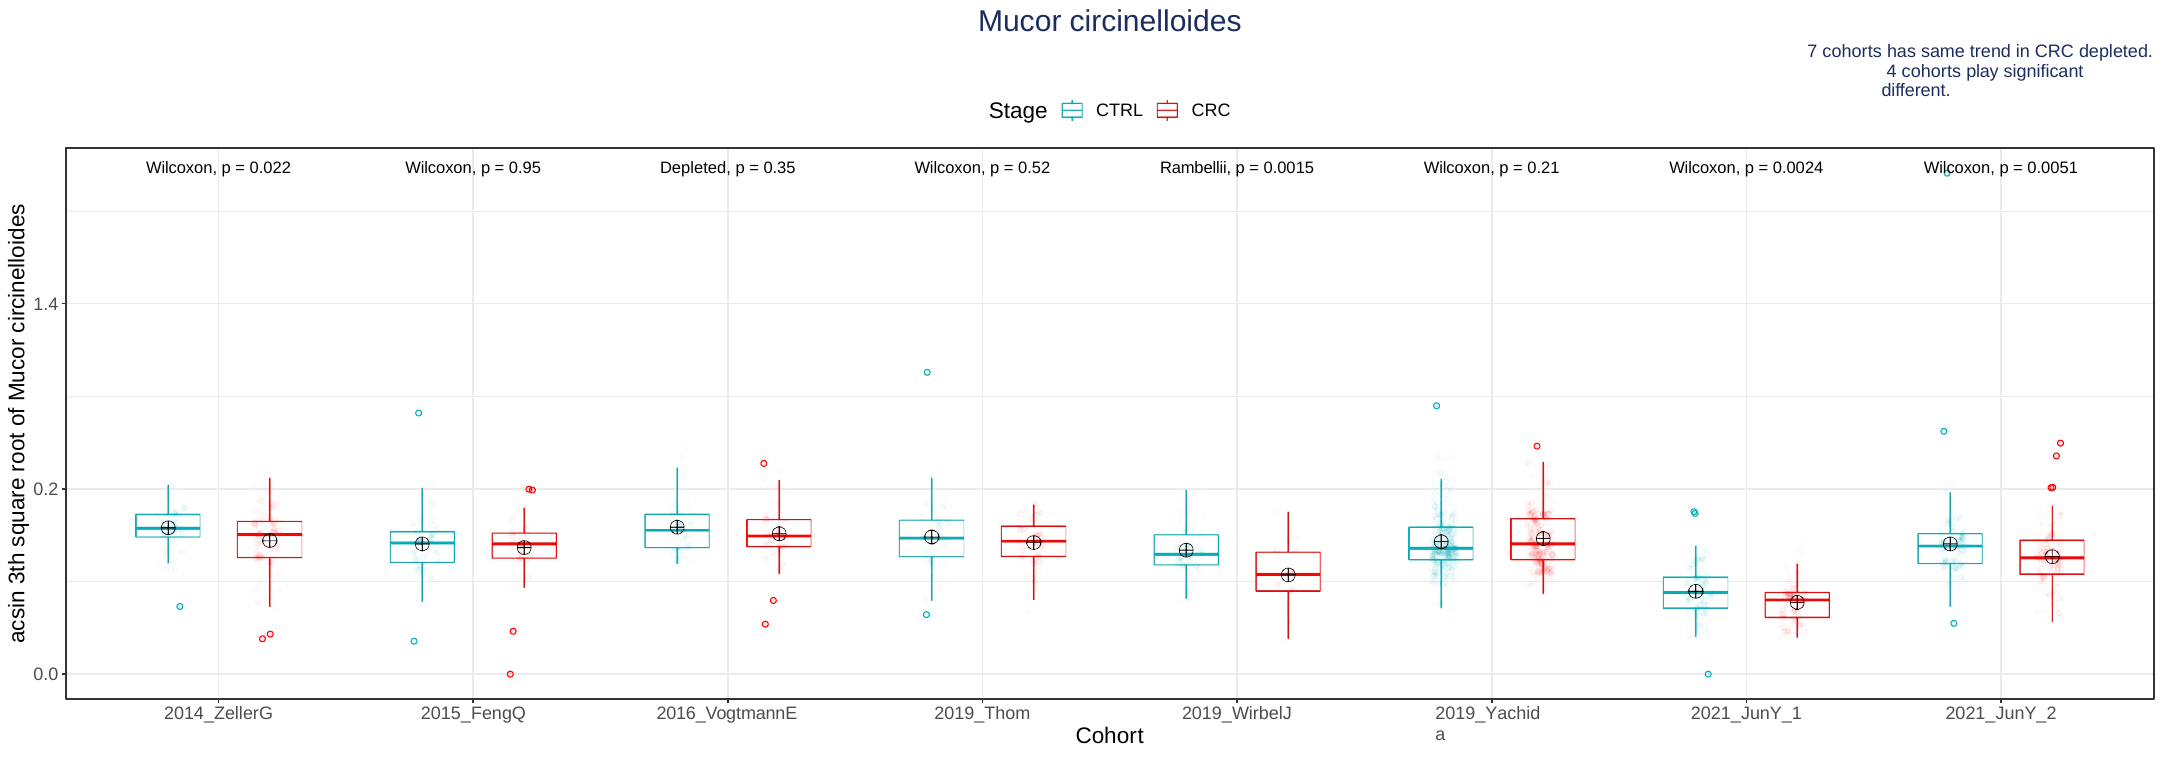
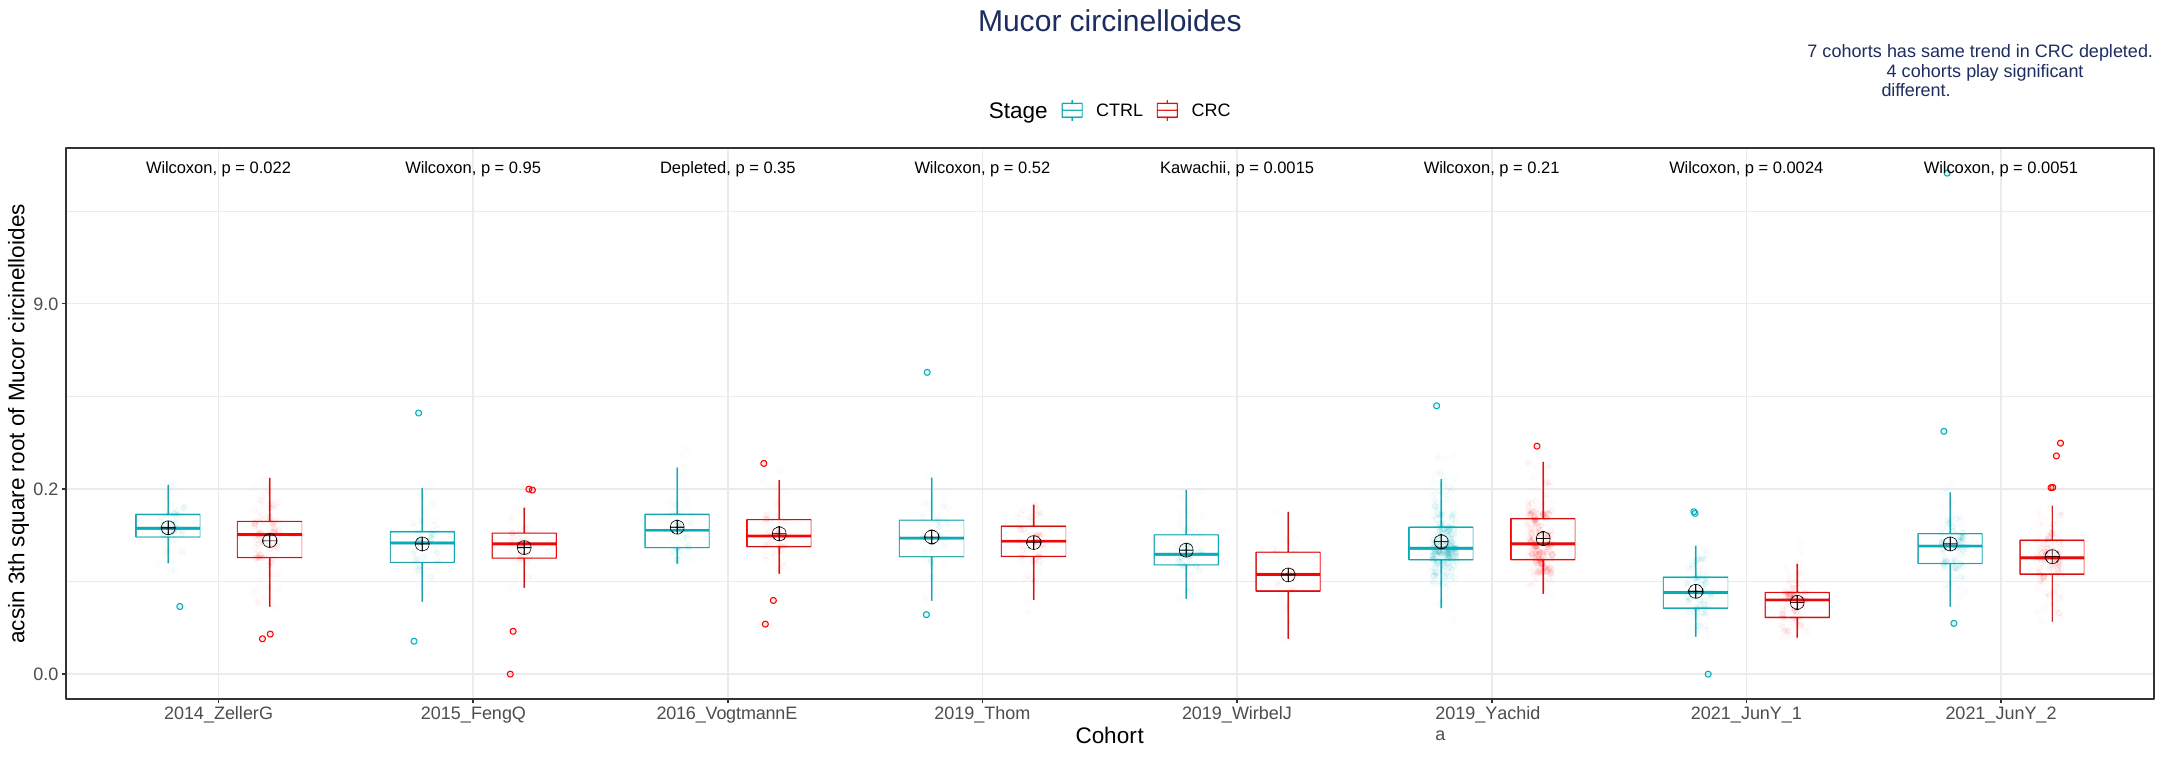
Rambellii: Rambellii -> Kawachii
1.4: 1.4 -> 9.0
